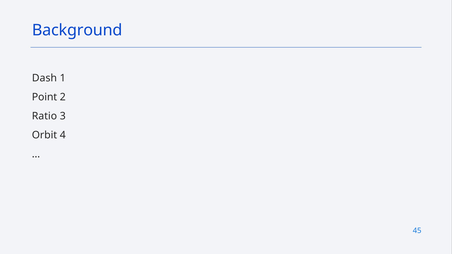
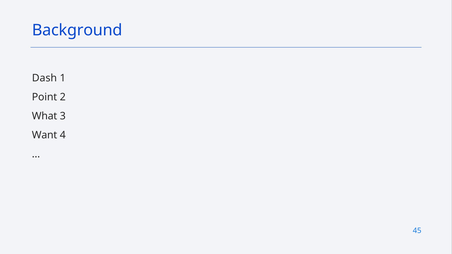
Ratio: Ratio -> What
Orbit: Orbit -> Want
